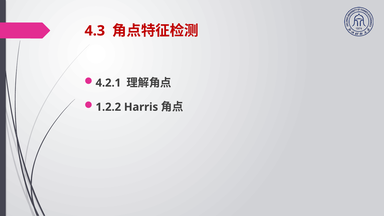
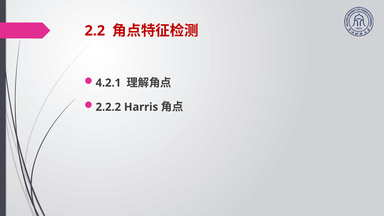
4.3: 4.3 -> 2.2
1.2.2: 1.2.2 -> 2.2.2
